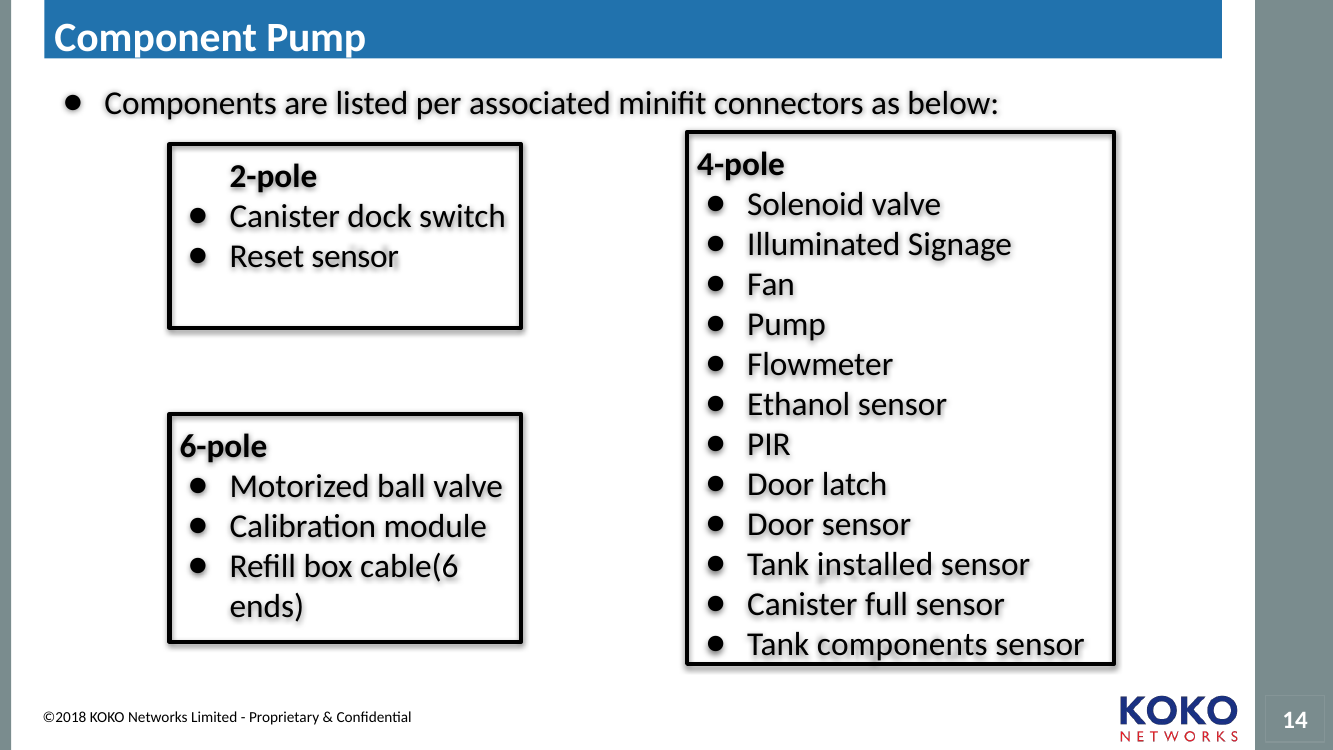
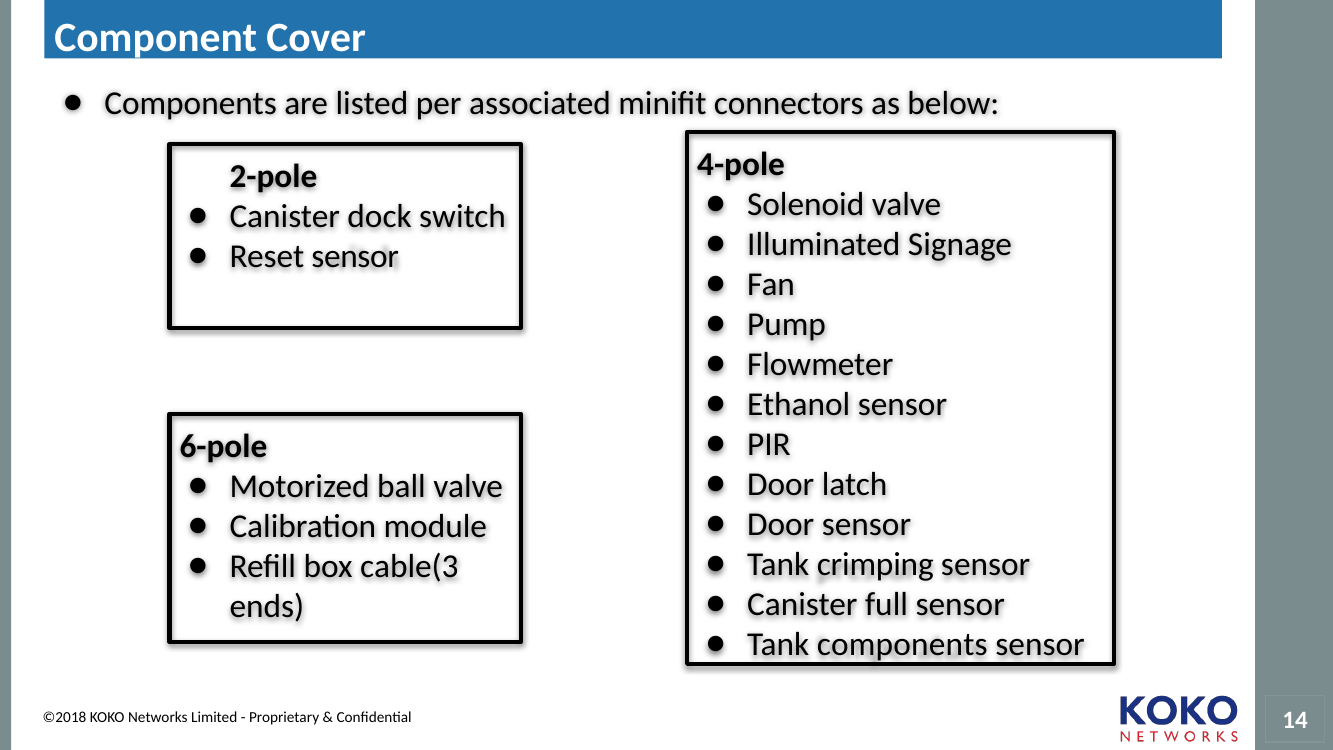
Component Pump: Pump -> Cover
installed: installed -> crimping
cable(6: cable(6 -> cable(3
